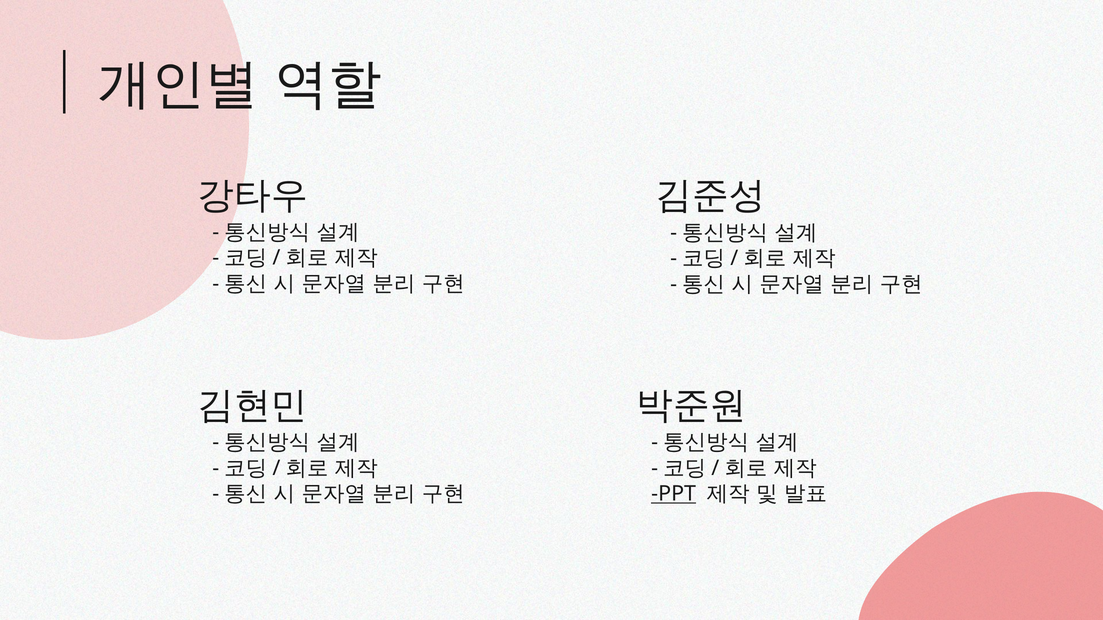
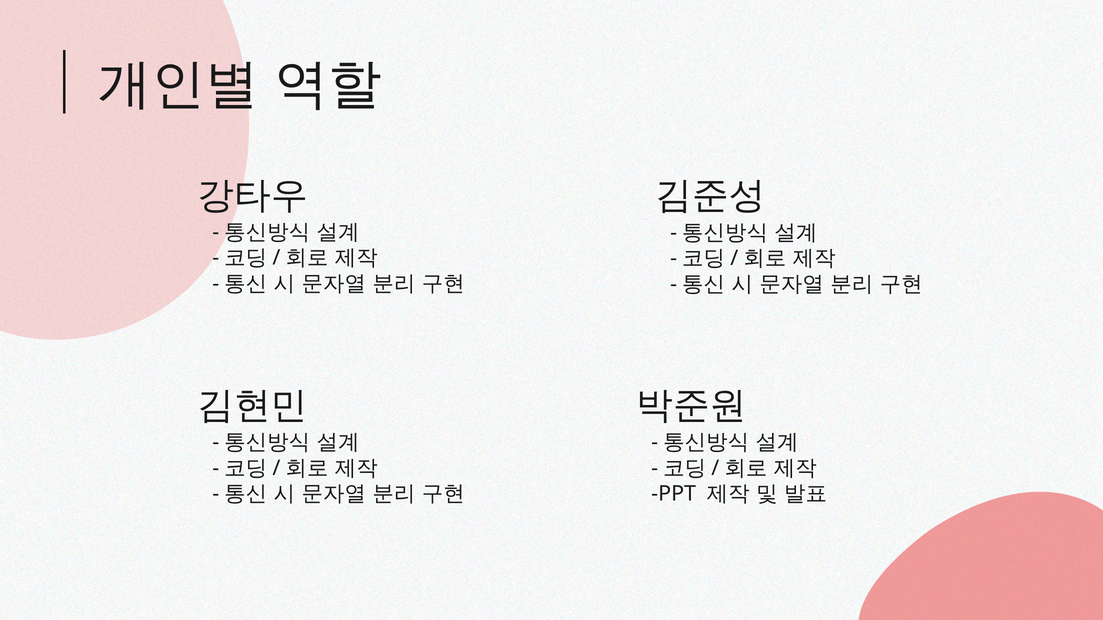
PPT underline: present -> none
